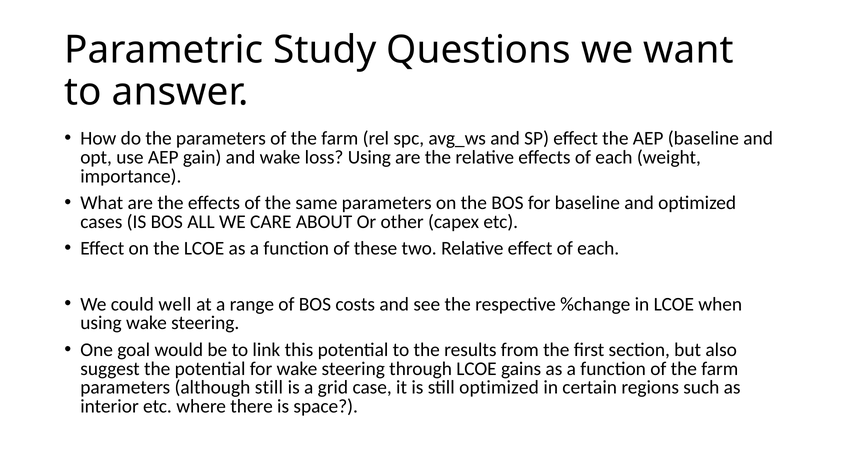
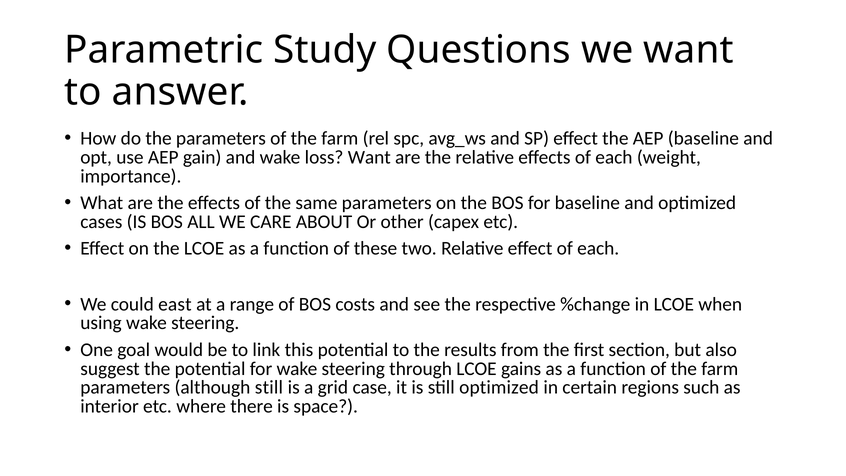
loss Using: Using -> Want
well: well -> east
